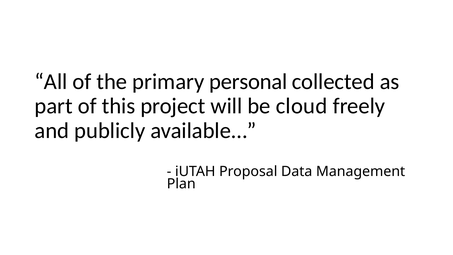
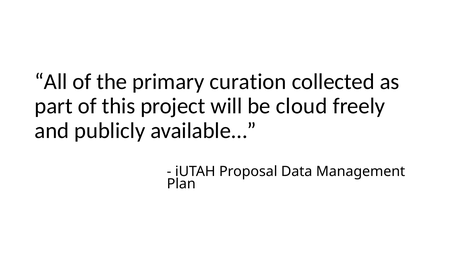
personal: personal -> curation
